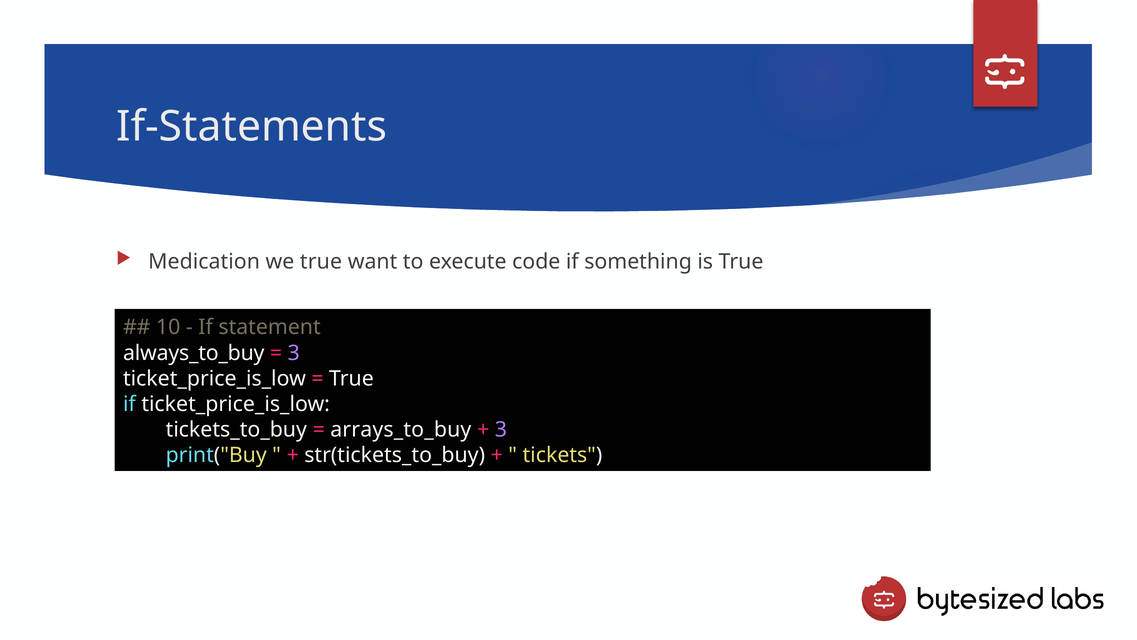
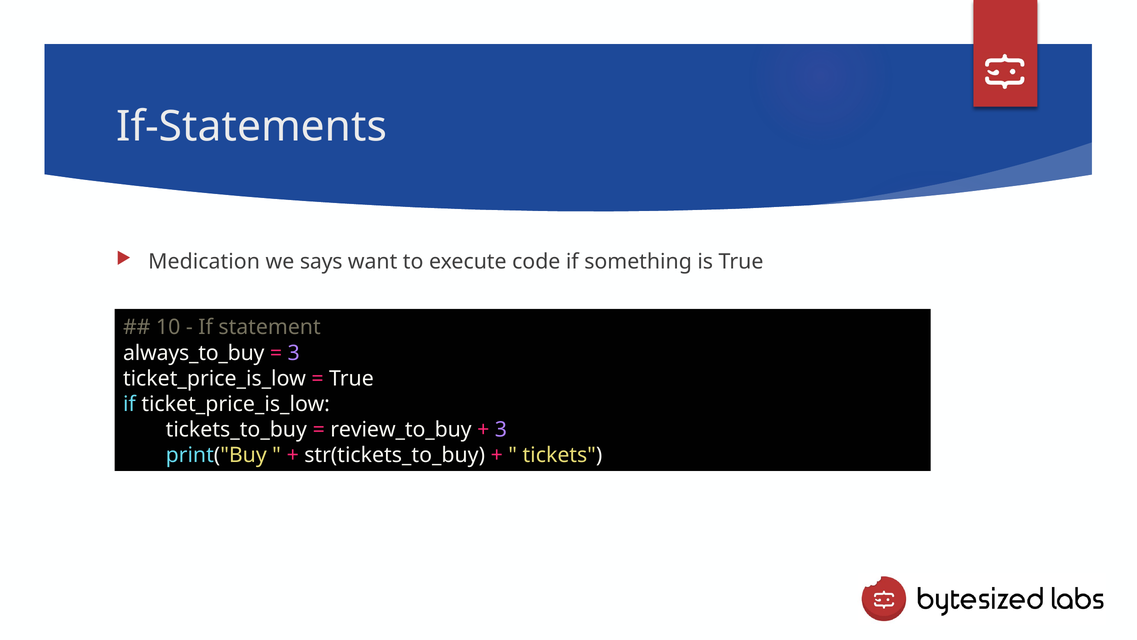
we true: true -> says
arrays_to_buy: arrays_to_buy -> review_to_buy
